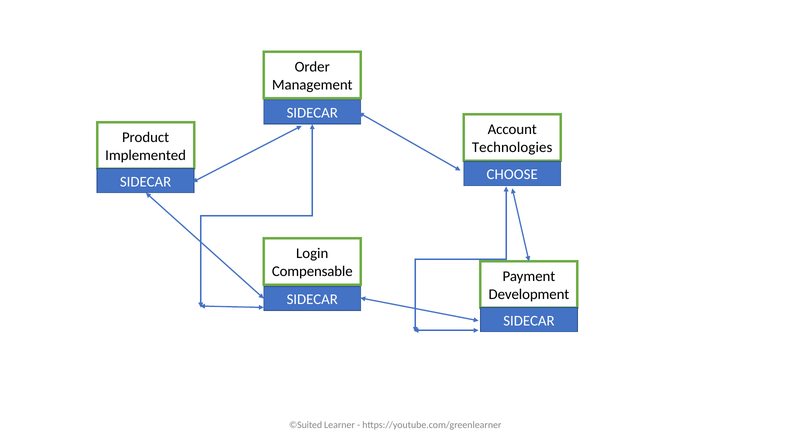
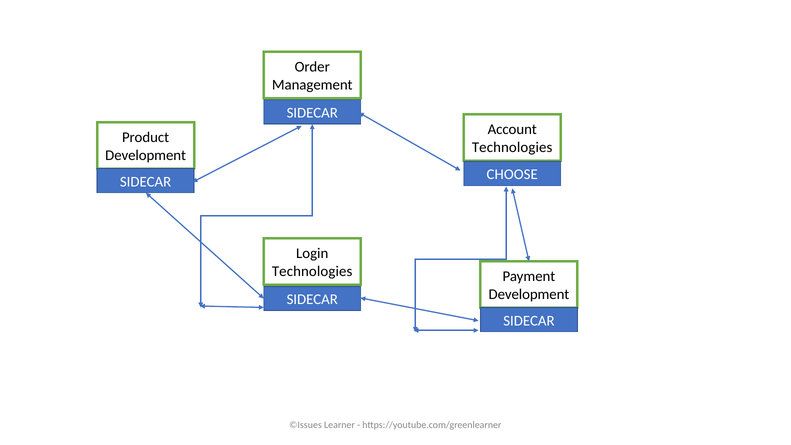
Implemented at (146, 155): Implemented -> Development
Compensable at (312, 271): Compensable -> Technologies
©Suited: ©Suited -> ©Issues
